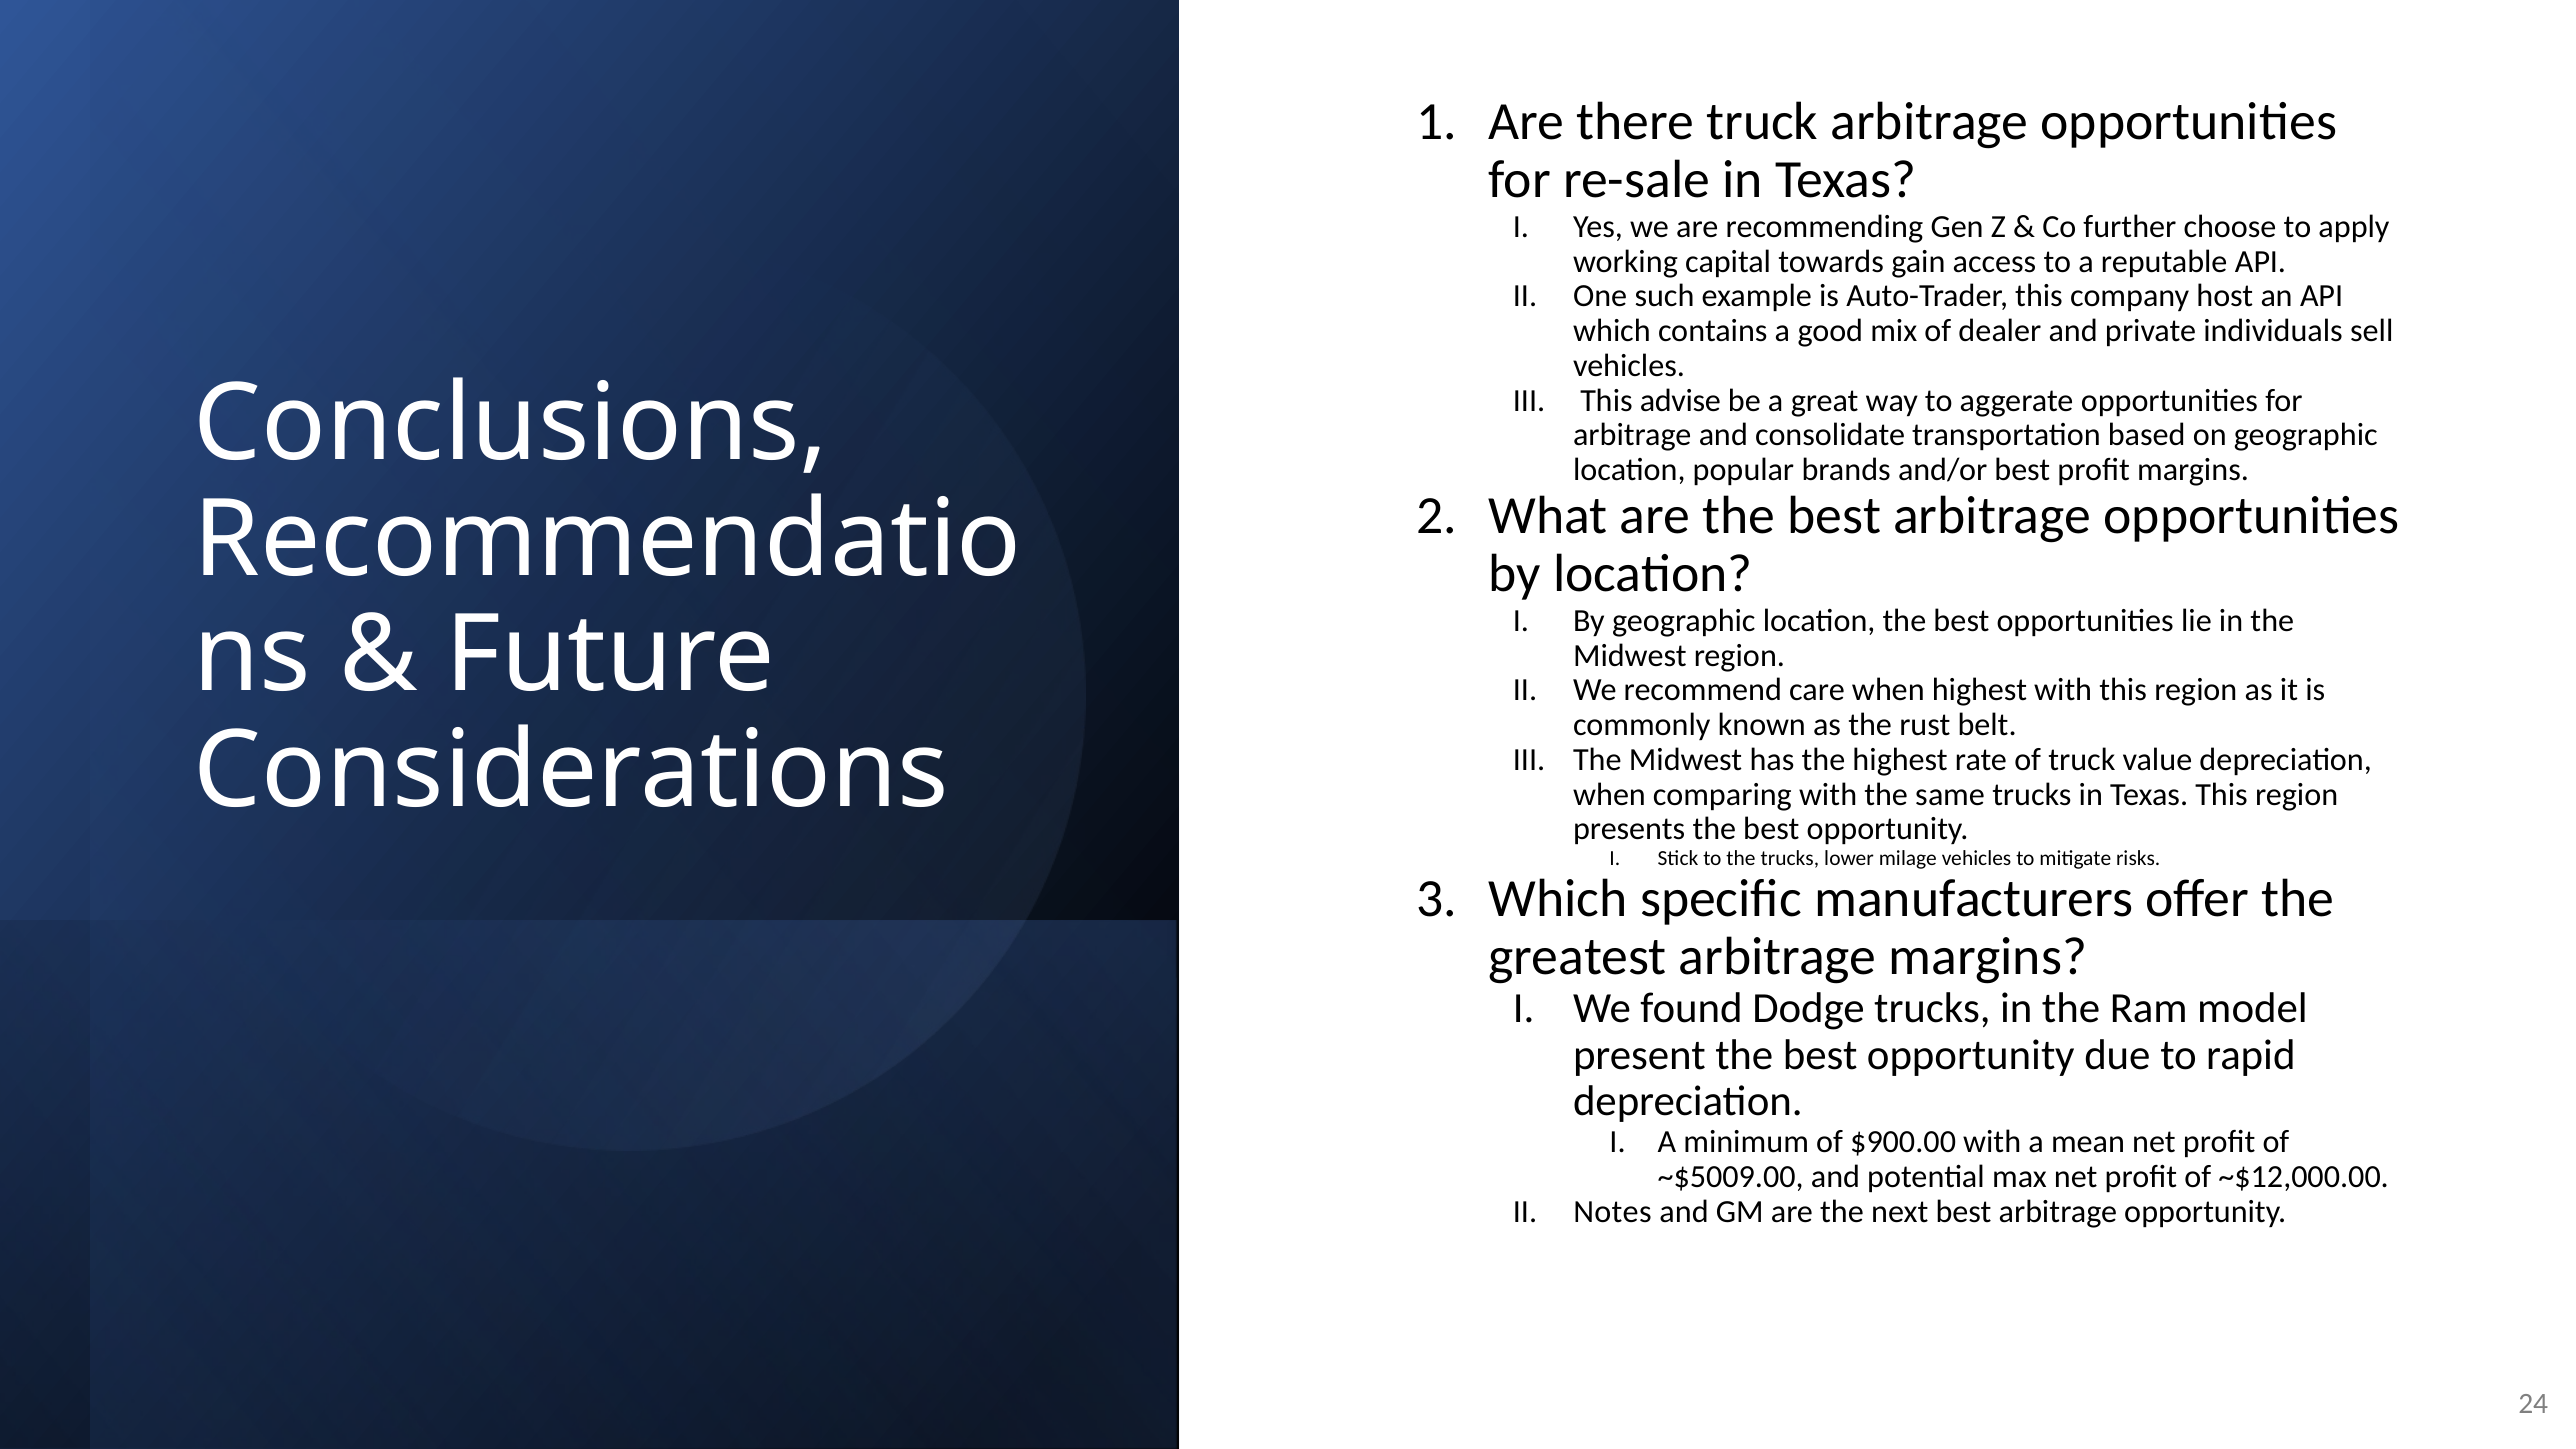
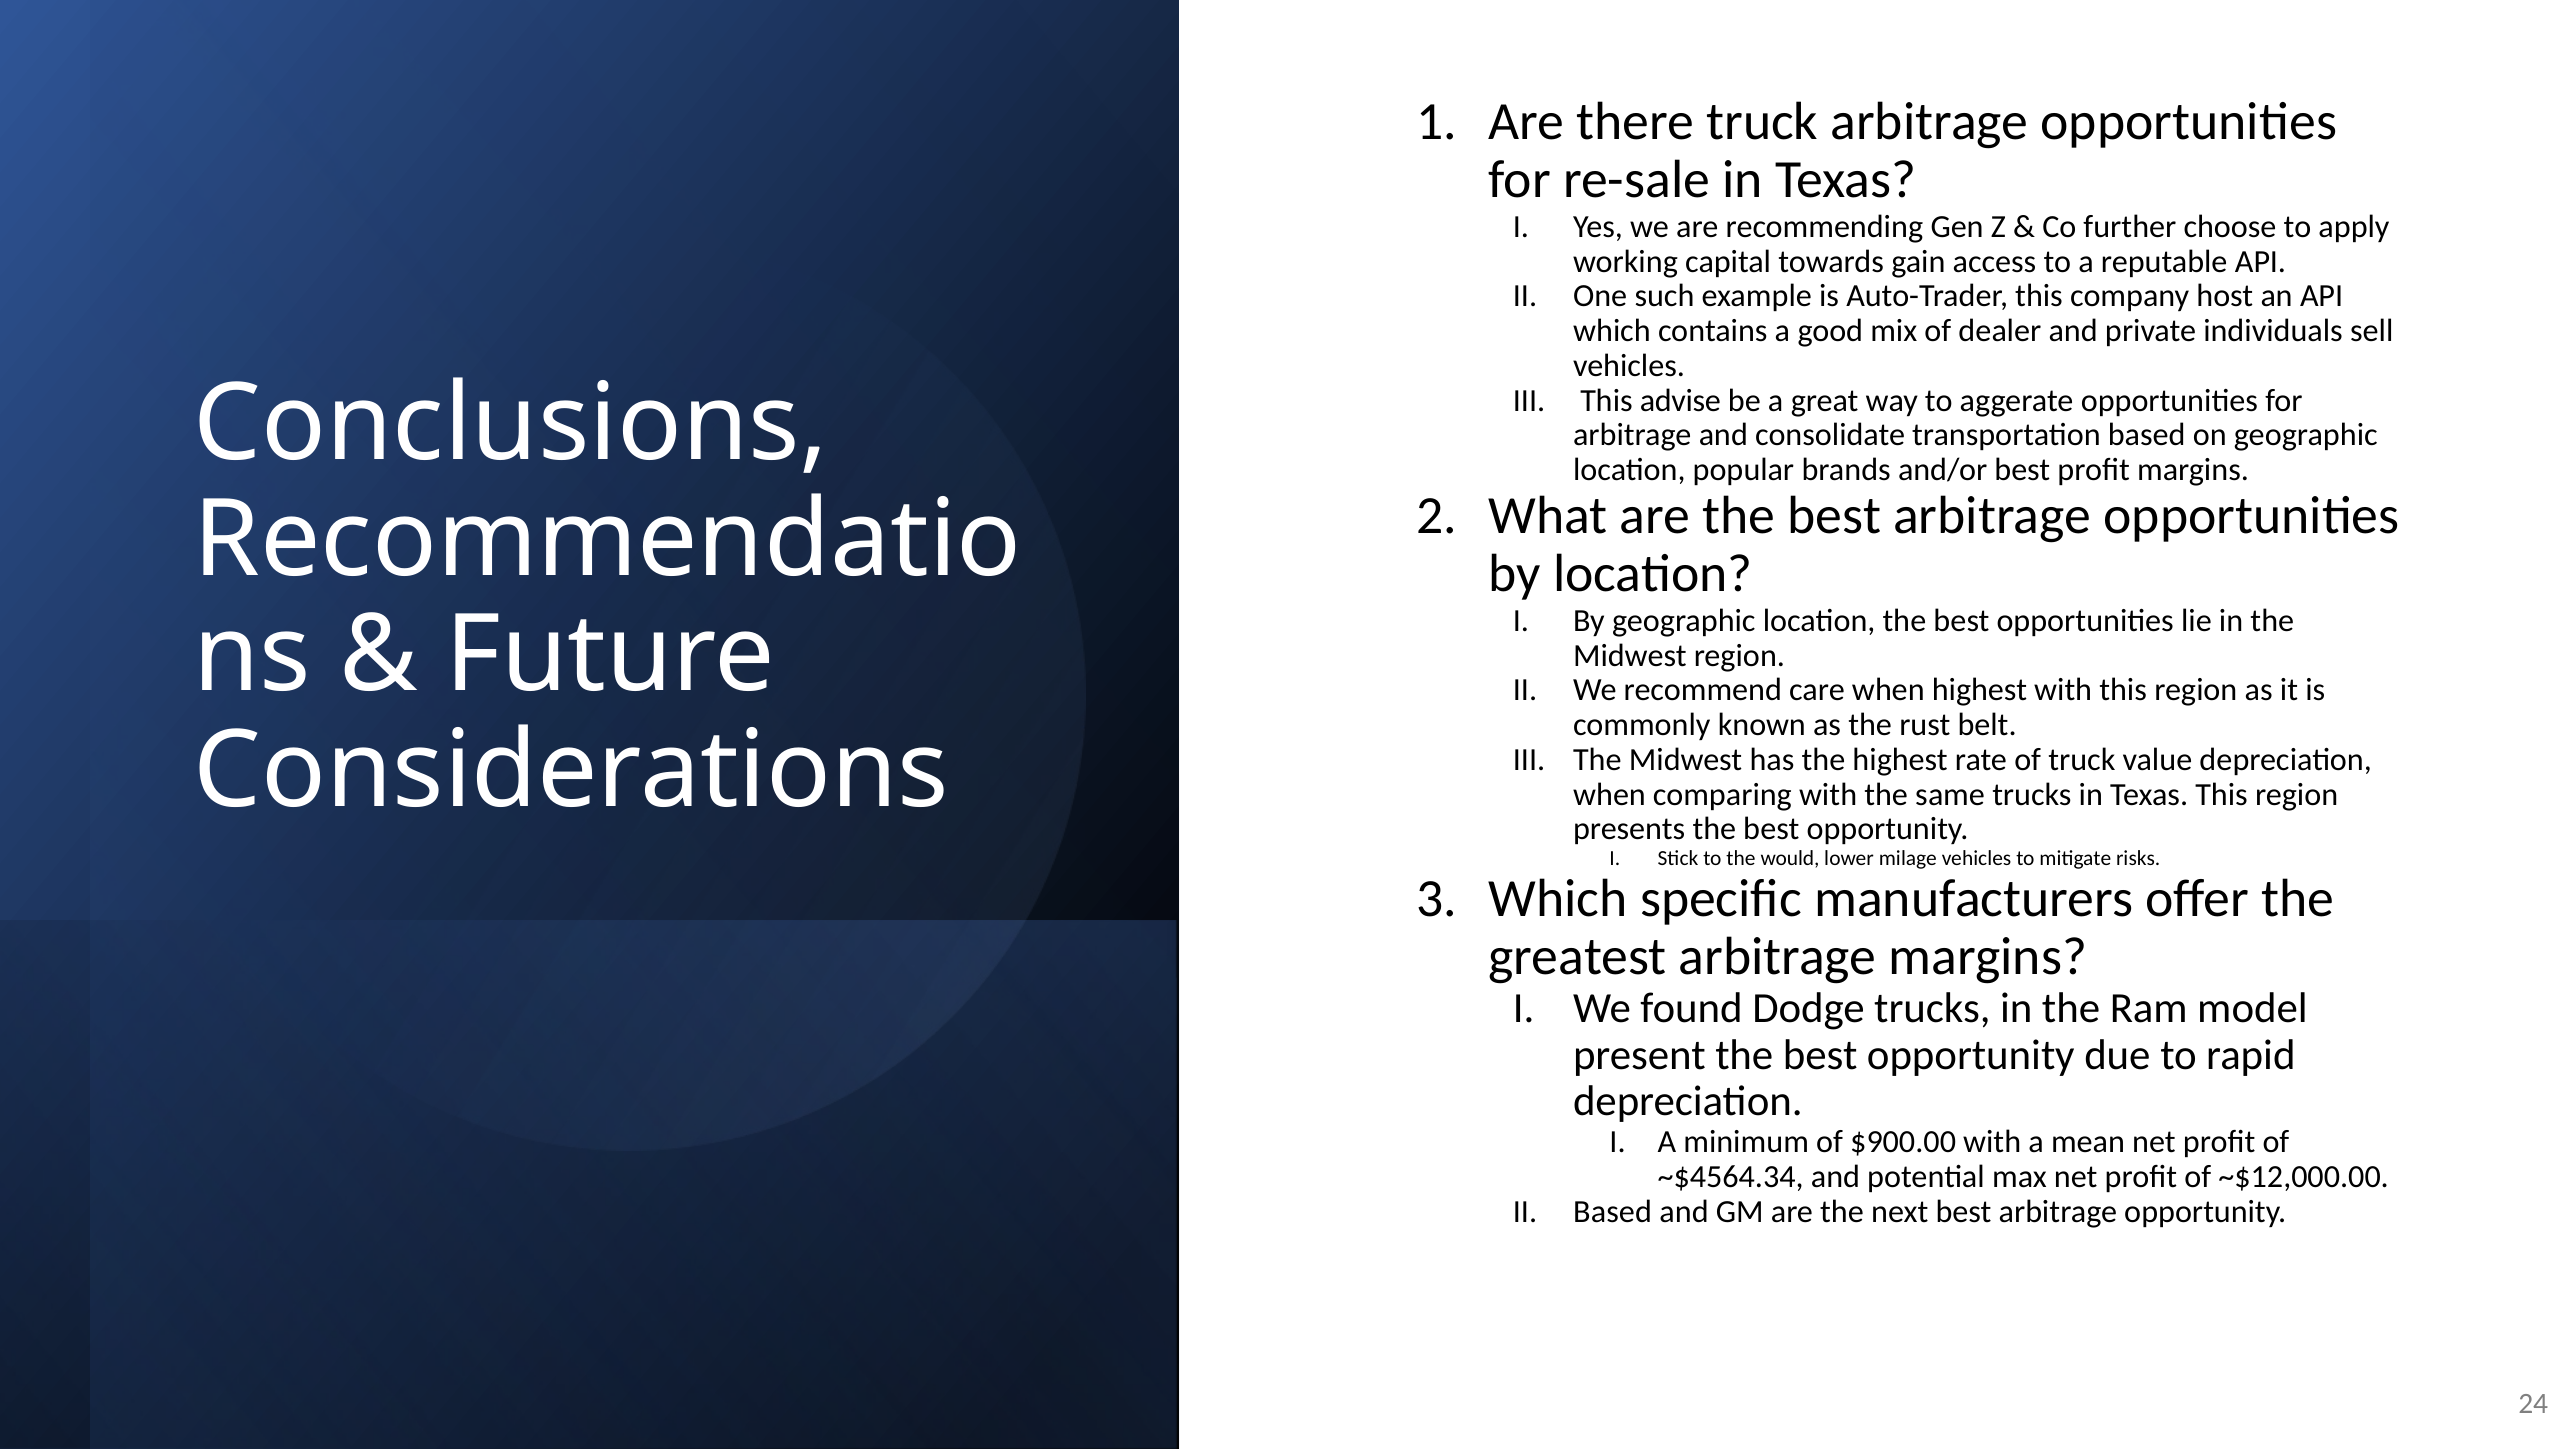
the trucks: trucks -> would
~$5009.00: ~$5009.00 -> ~$4564.34
Notes at (1612, 1212): Notes -> Based
